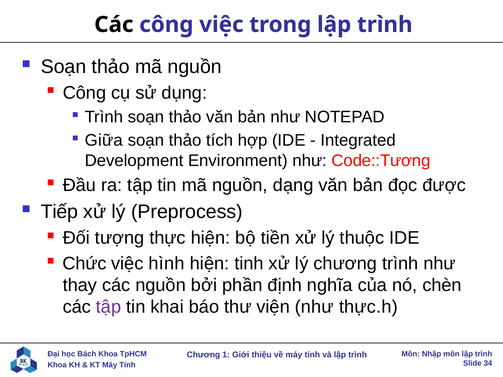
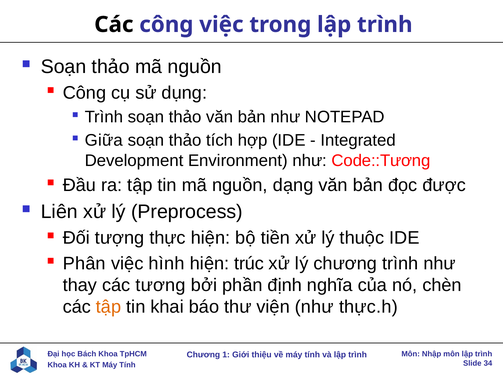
Tiếp: Tiếp -> Liên
Chức: Chức -> Phân
tinh: tinh -> trúc
các nguồn: nguồn -> tương
tập at (109, 307) colour: purple -> orange
